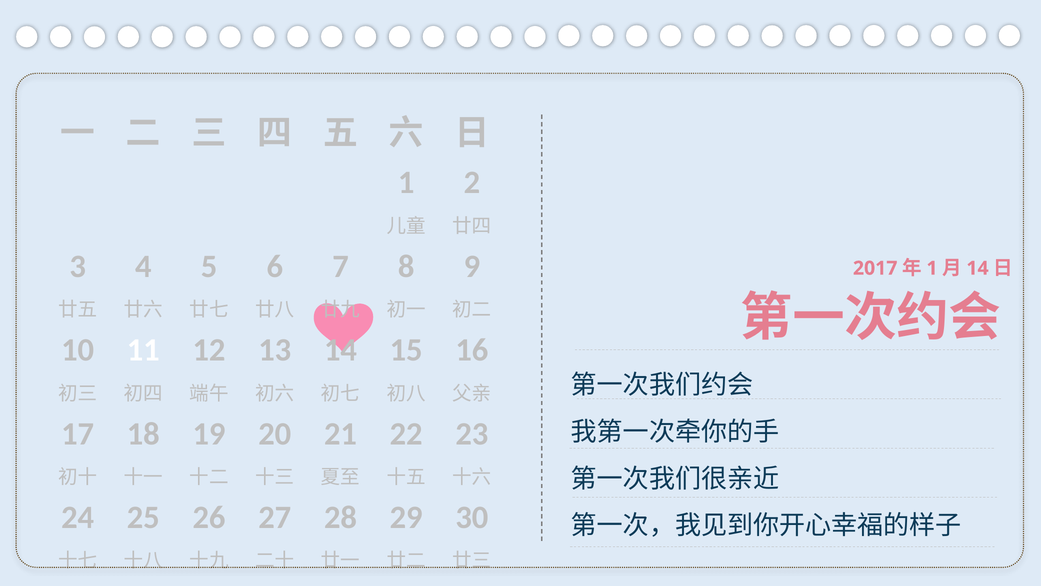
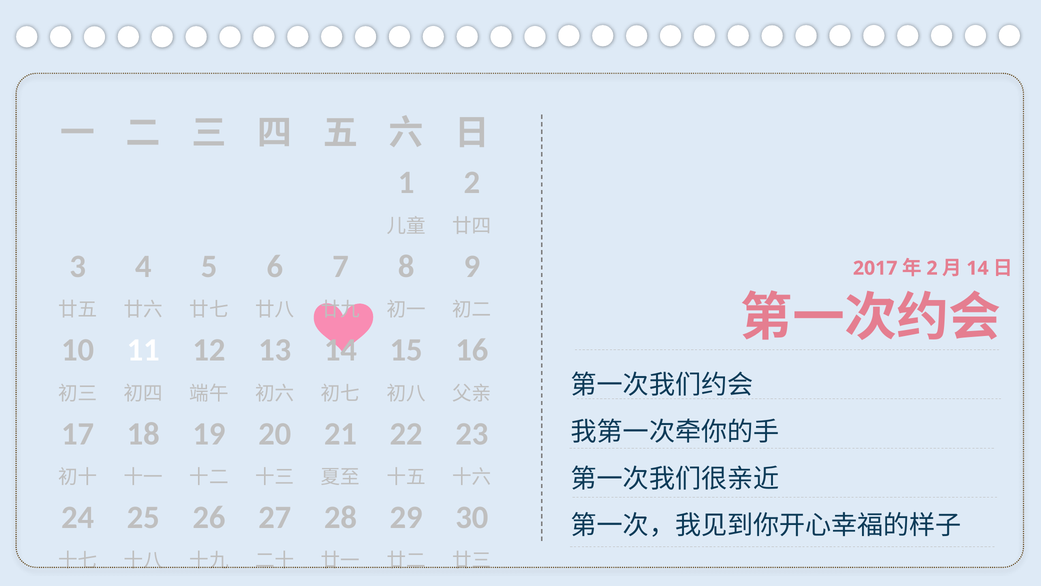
1 at (932, 268): 1 -> 2
